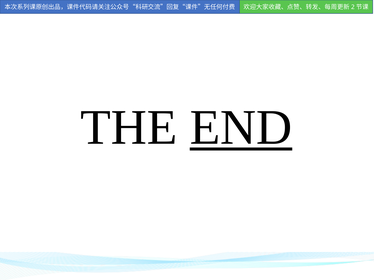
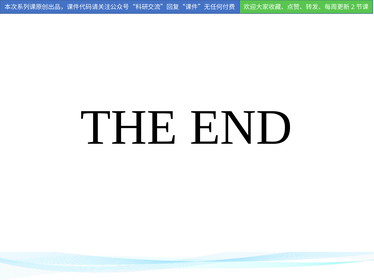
END underline: present -> none
